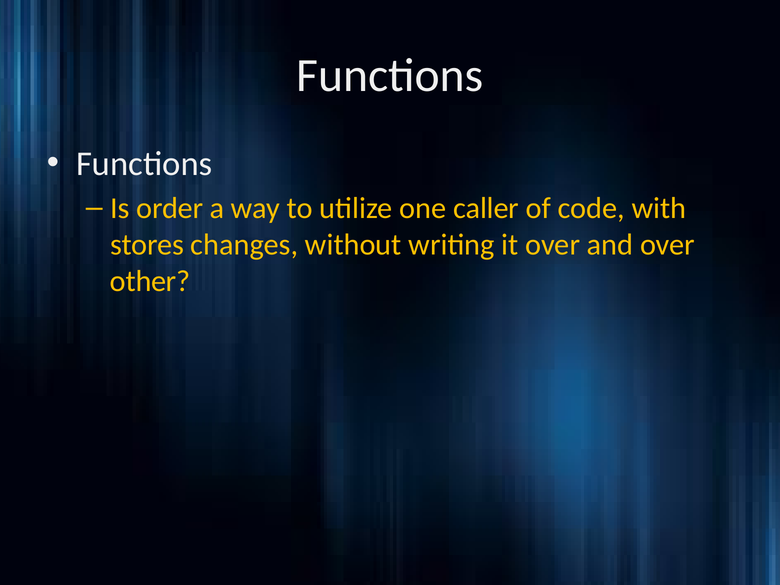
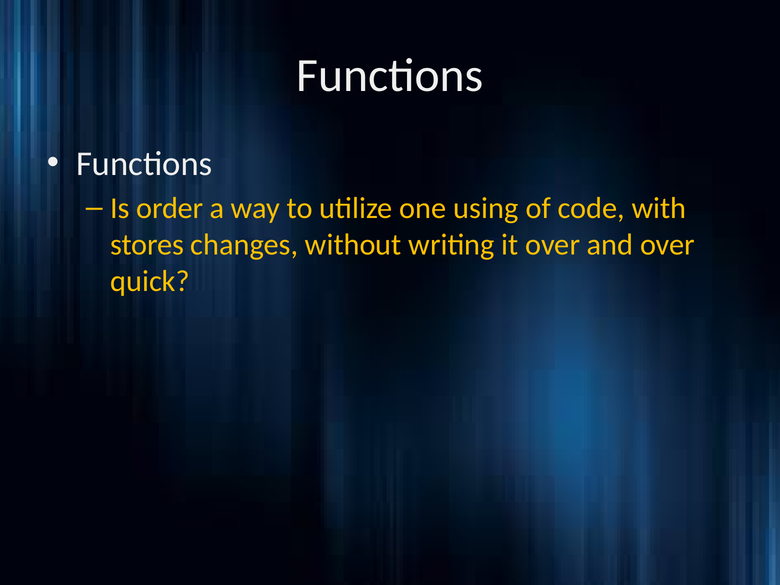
caller: caller -> using
other: other -> quick
